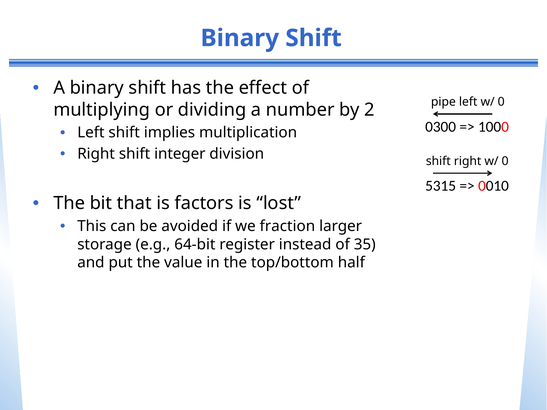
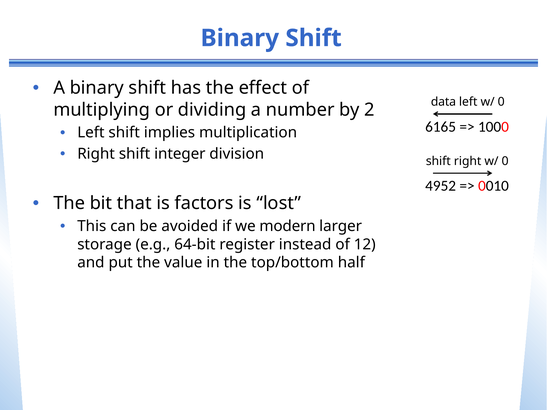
pipe: pipe -> data
0300: 0300 -> 6165
5315: 5315 -> 4952
fraction: fraction -> modern
35: 35 -> 12
